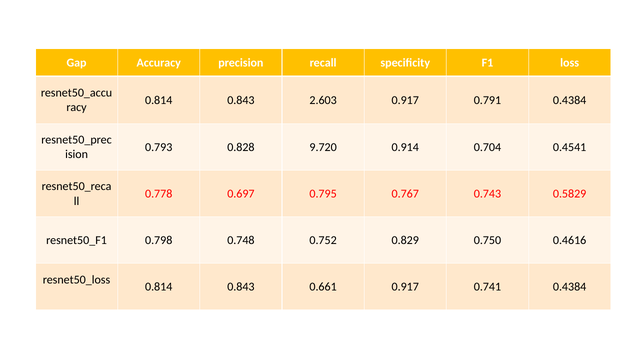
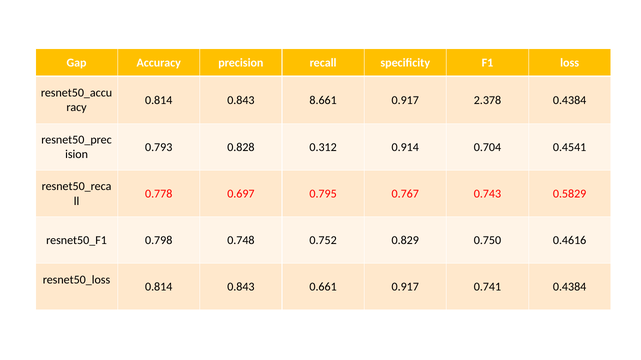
2.603: 2.603 -> 8.661
0.791: 0.791 -> 2.378
9.720: 9.720 -> 0.312
